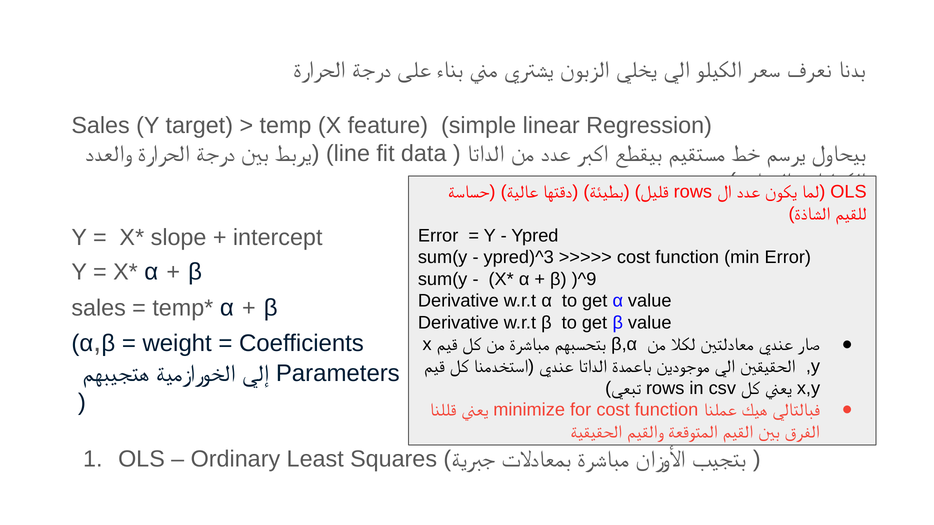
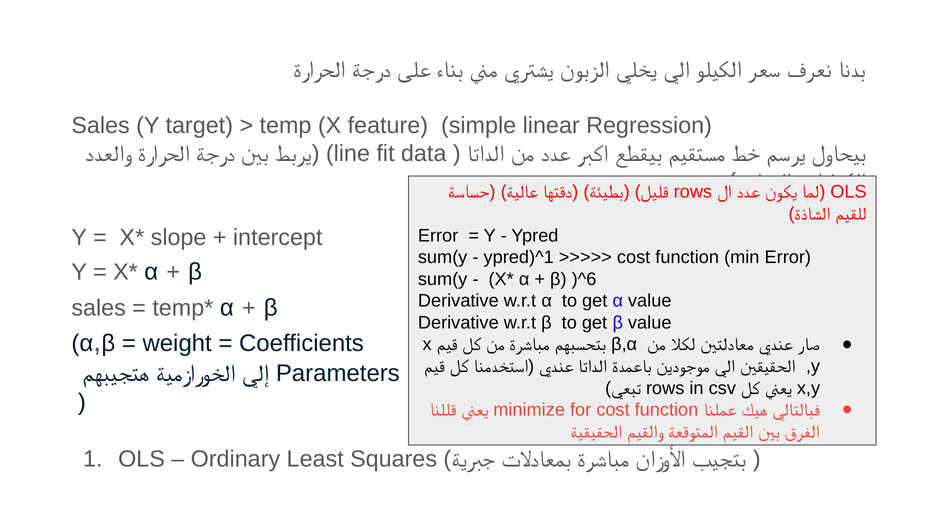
ypred)^3: ypred)^3 -> ypred)^1
)^9: )^9 -> )^6
